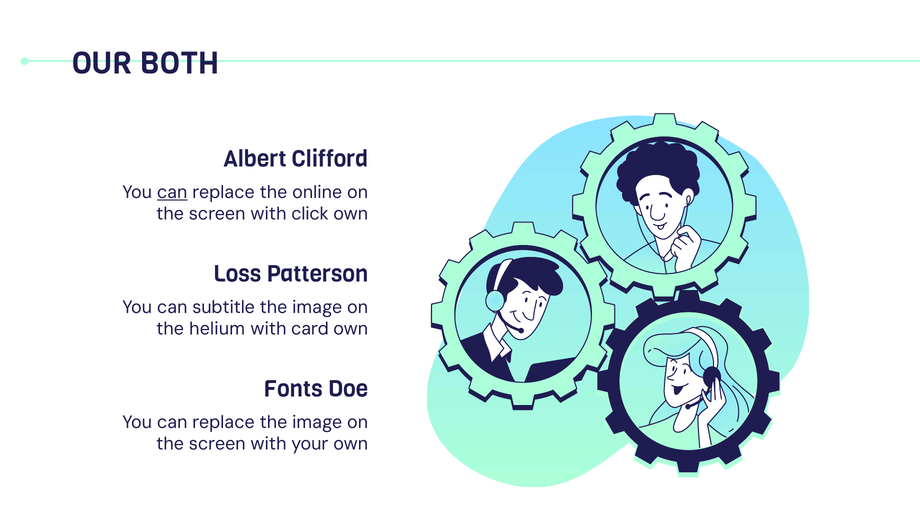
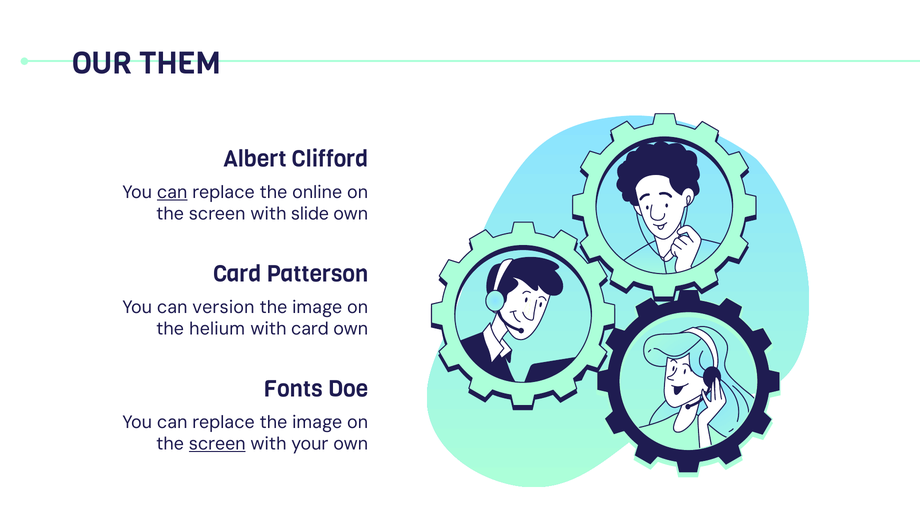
BOTH: BOTH -> THEM
click: click -> slide
Loss at (237, 274): Loss -> Card
subtitle: subtitle -> version
screen at (217, 443) underline: none -> present
